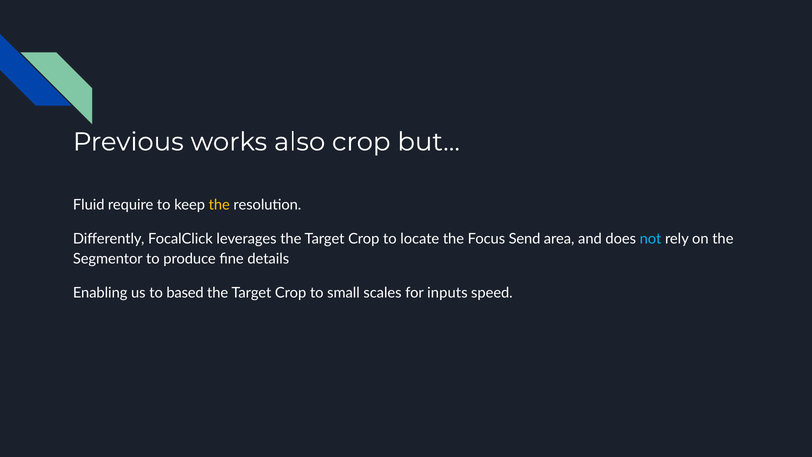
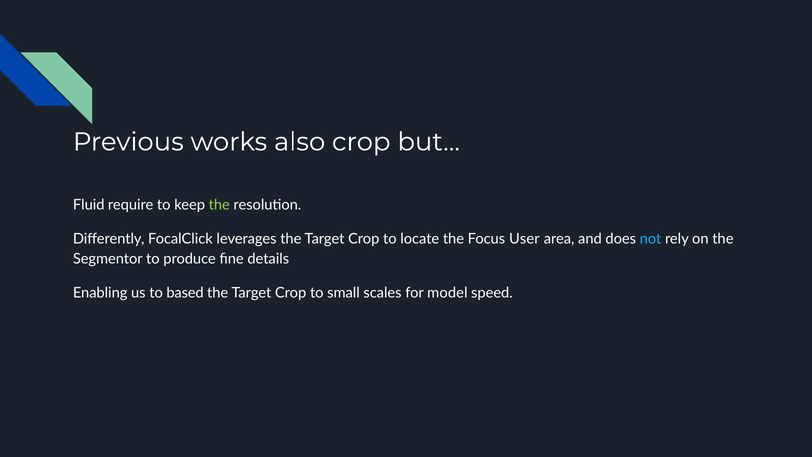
the at (219, 205) colour: yellow -> light green
Send: Send -> User
inputs: inputs -> model
